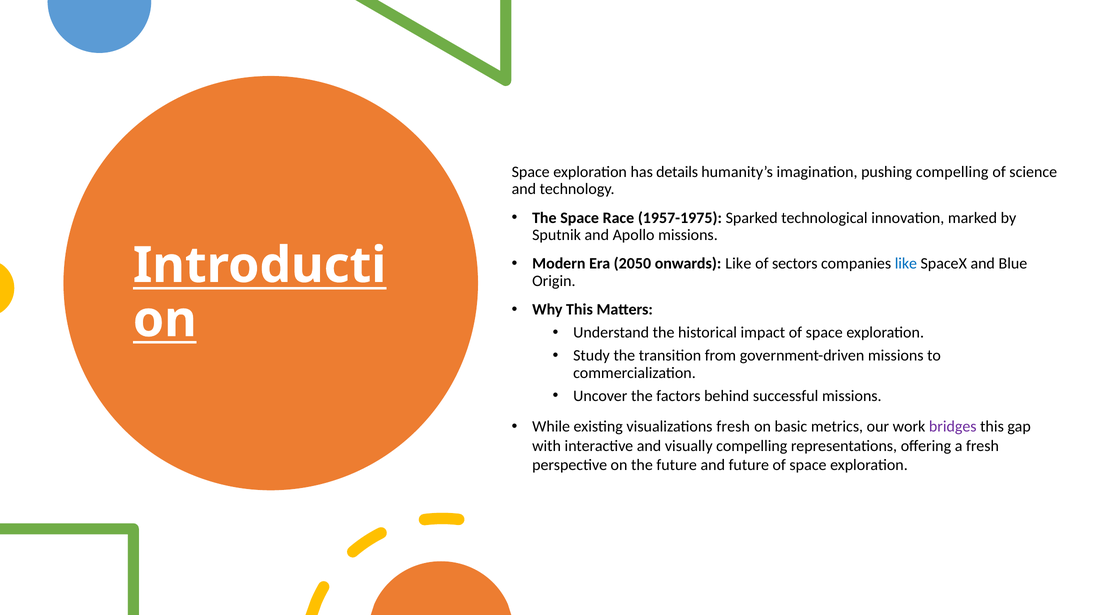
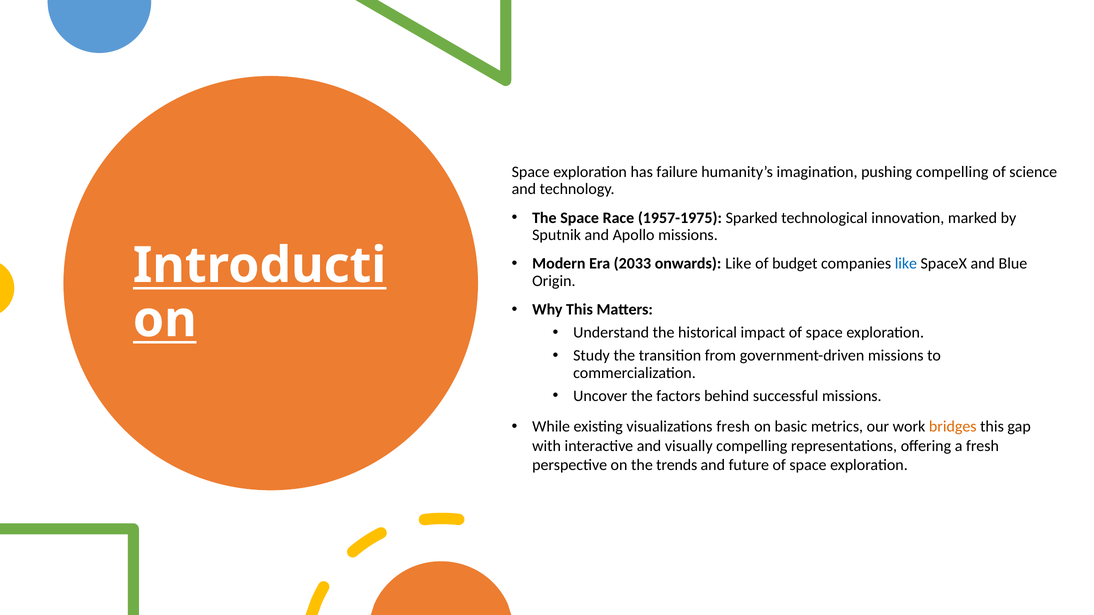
details: details -> failure
2050: 2050 -> 2033
sectors: sectors -> budget
bridges colour: purple -> orange
the future: future -> trends
